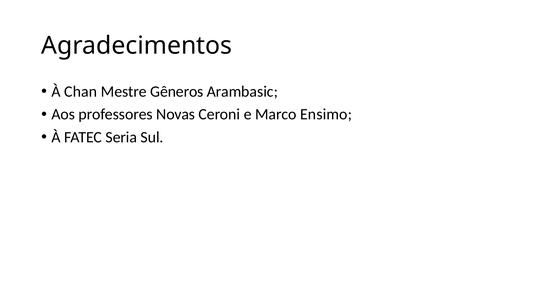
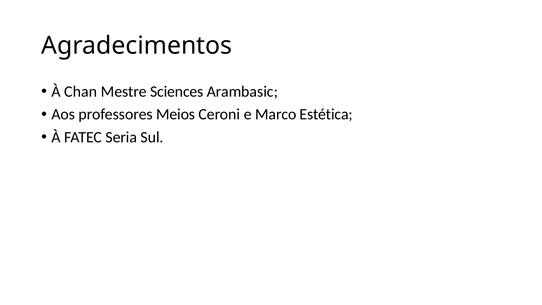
Gêneros: Gêneros -> Sciences
Novas: Novas -> Meios
Ensimo: Ensimo -> Estética
